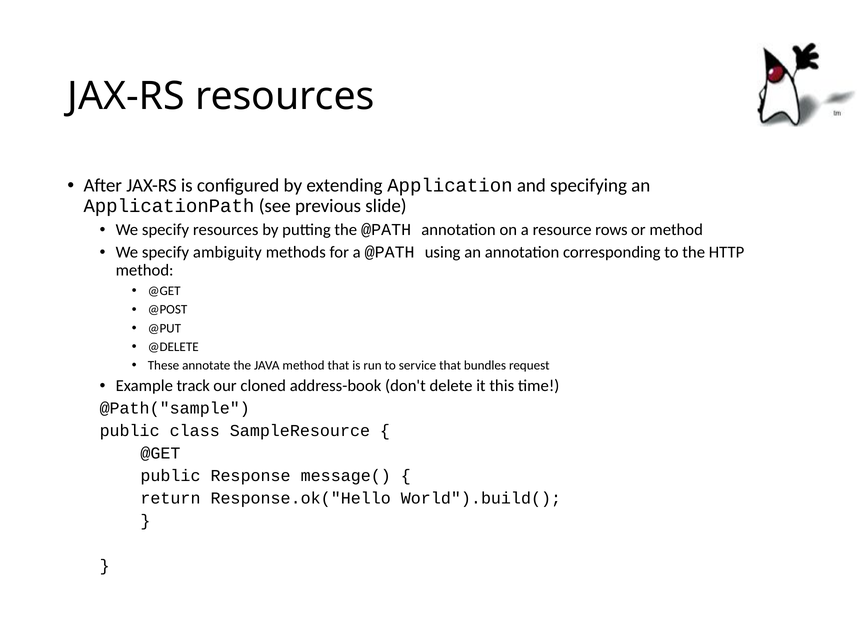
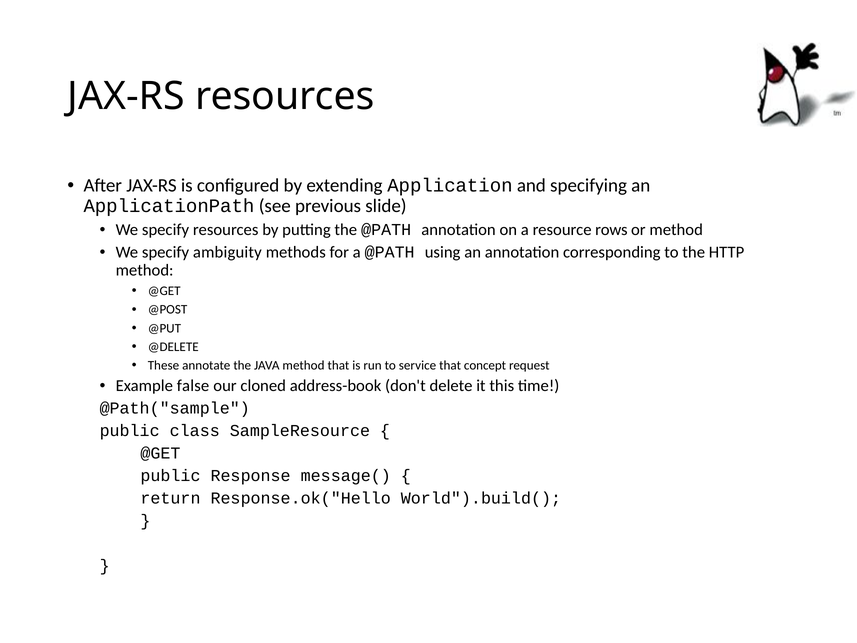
bundles: bundles -> concept
track: track -> false
